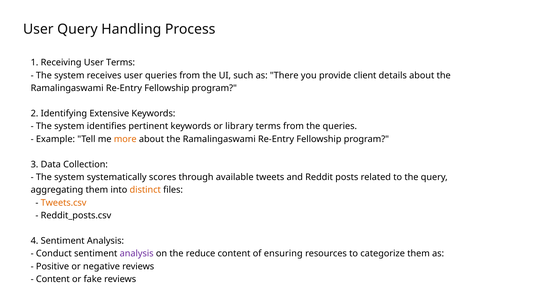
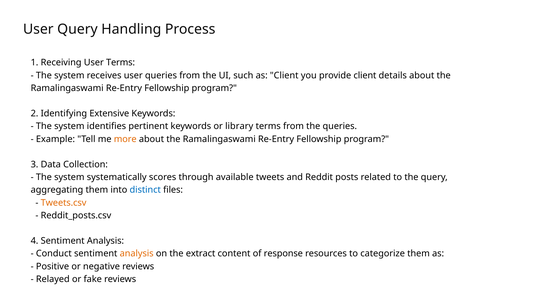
as There: There -> Client
distinct colour: orange -> blue
analysis at (137, 254) colour: purple -> orange
reduce: reduce -> extract
ensuring: ensuring -> response
Content at (53, 279): Content -> Relayed
